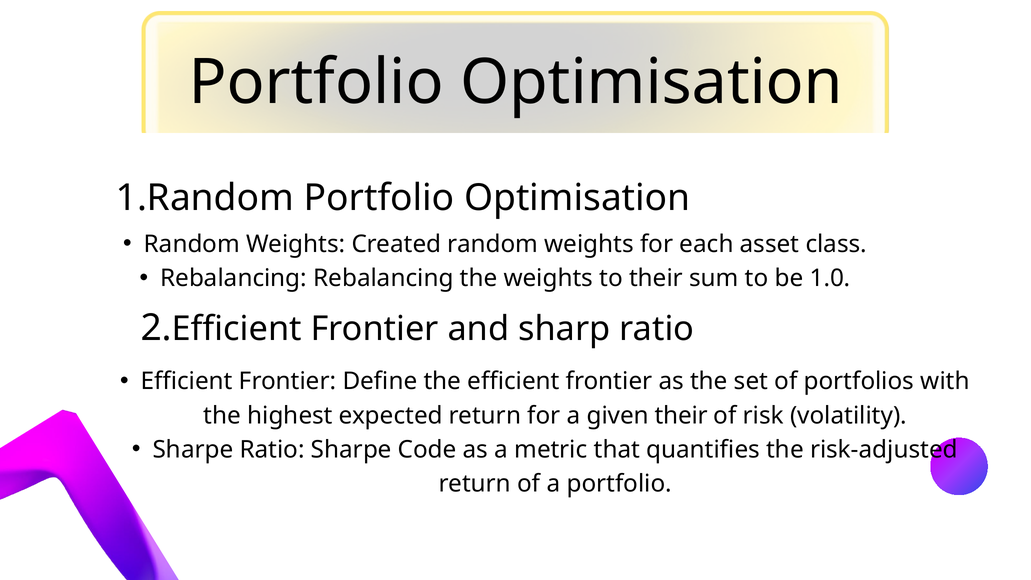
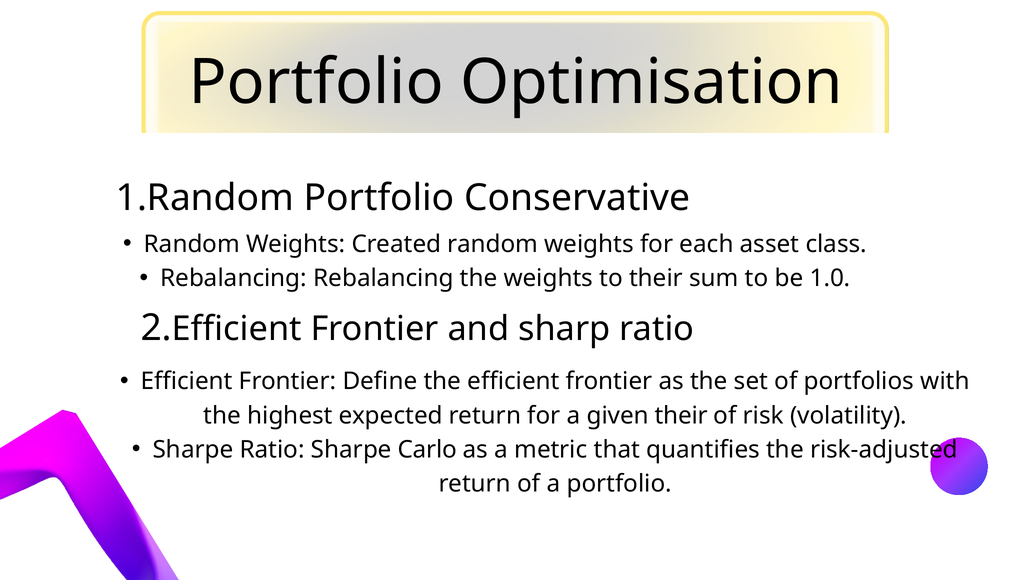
1.Random Portfolio Optimisation: Optimisation -> Conservative
Code: Code -> Carlo
